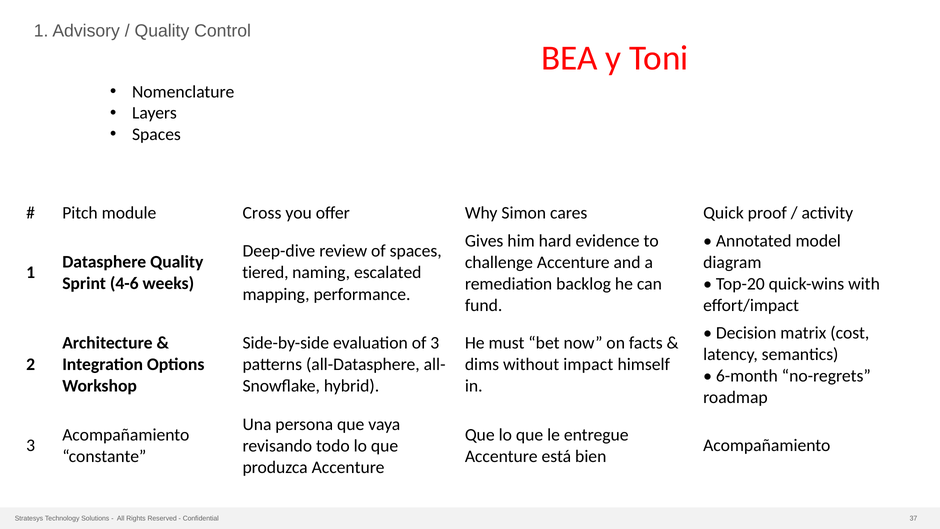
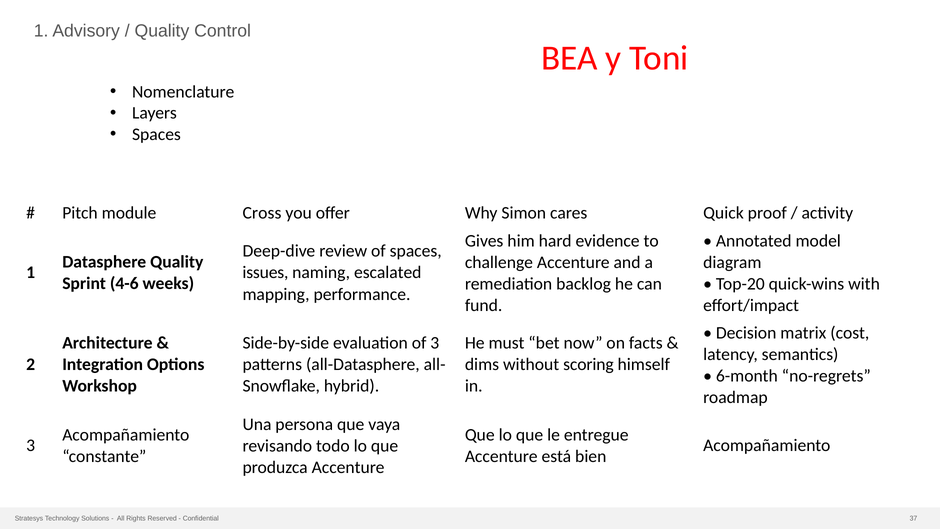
tiered: tiered -> issues
impact: impact -> scoring
